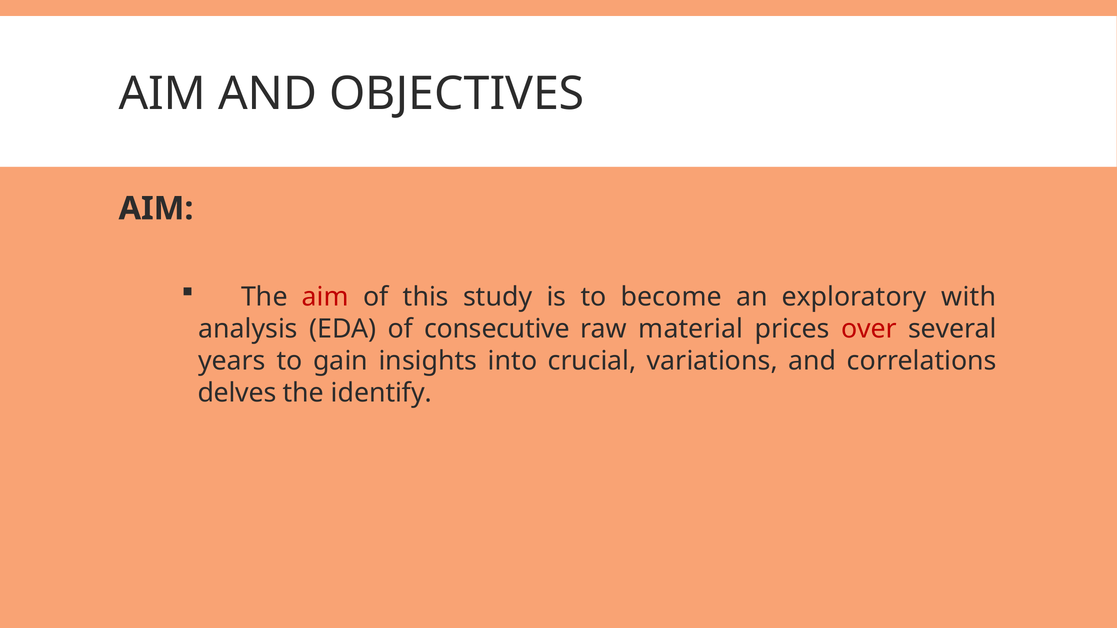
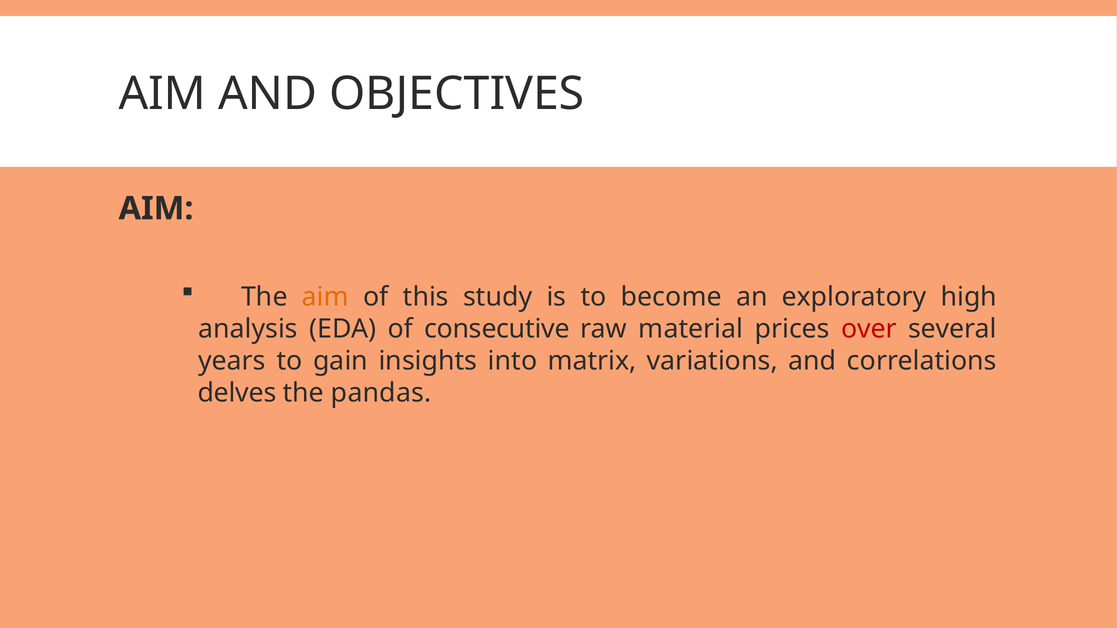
aim at (325, 297) colour: red -> orange
with: with -> high
crucial: crucial -> matrix
identify: identify -> pandas
